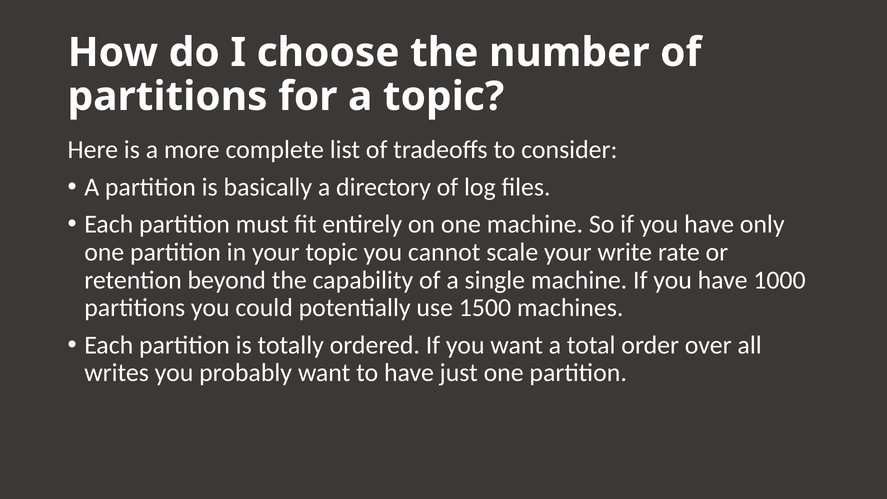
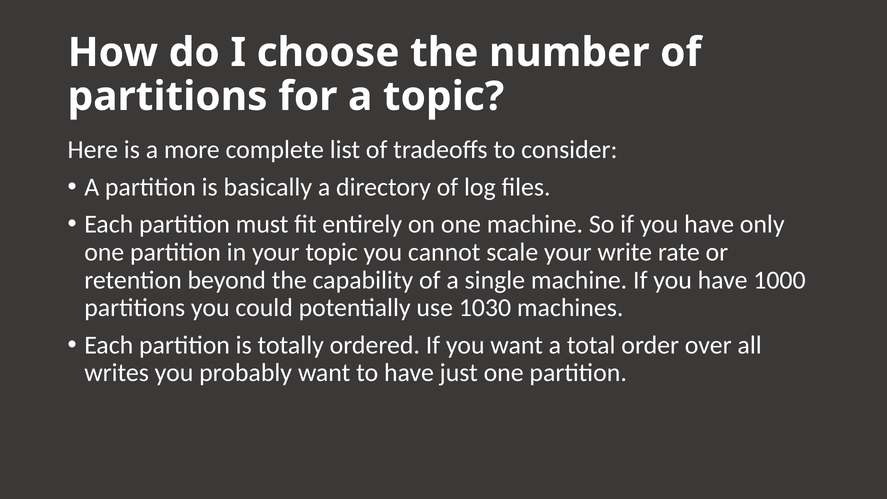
1500: 1500 -> 1030
